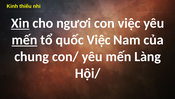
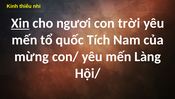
con việc: việc -> trời
mến at (24, 40) underline: present -> none
quốc Việc: Việc -> Tích
chung: chung -> mừng
